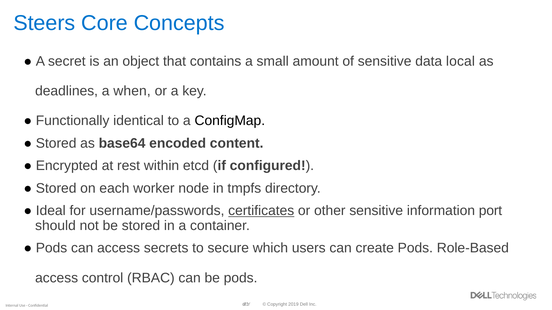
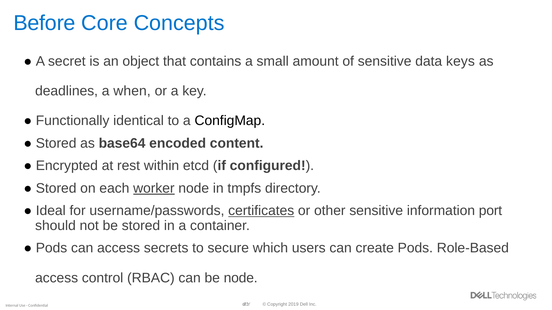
Steers: Steers -> Before
local: local -> keys
worker underline: none -> present
be pods: pods -> node
